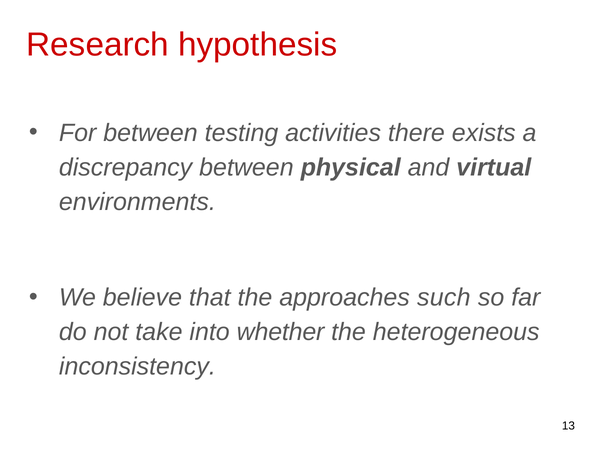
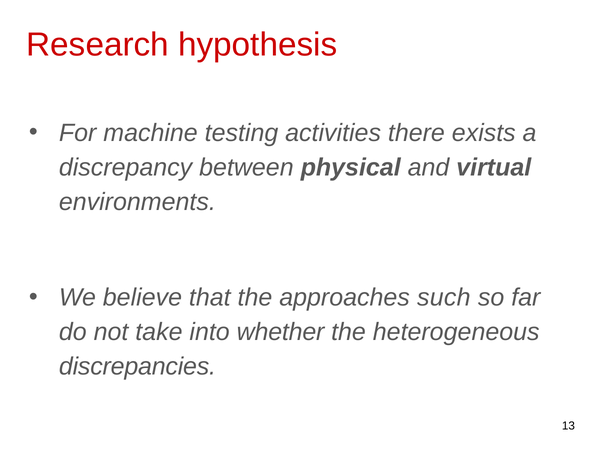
For between: between -> machine
inconsistency: inconsistency -> discrepancies
